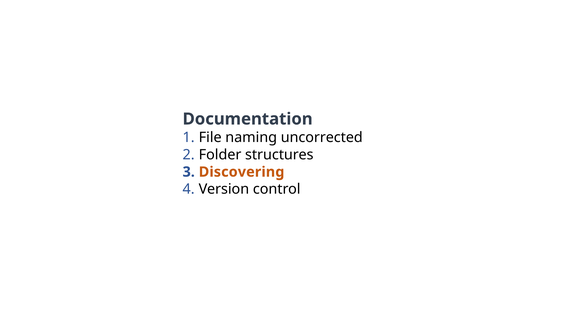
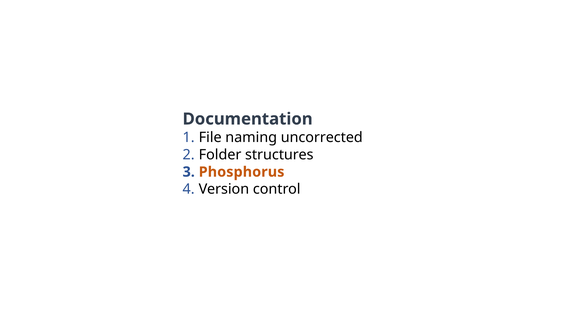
Discovering: Discovering -> Phosphorus
